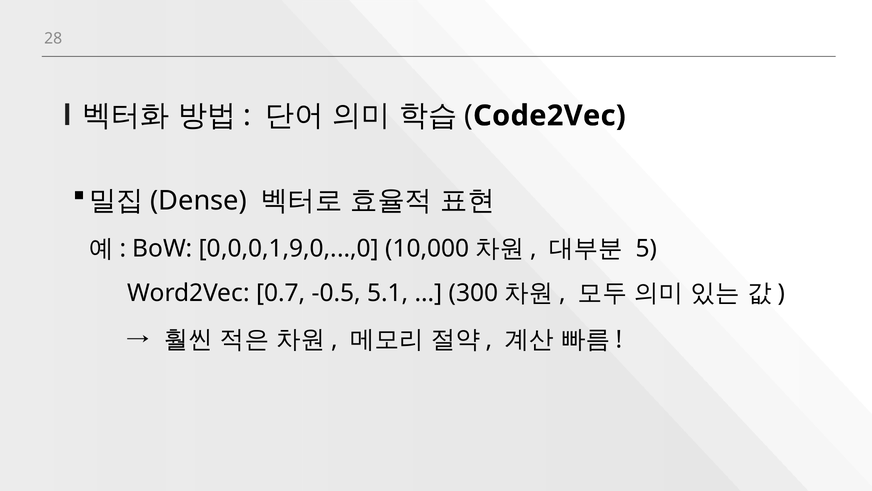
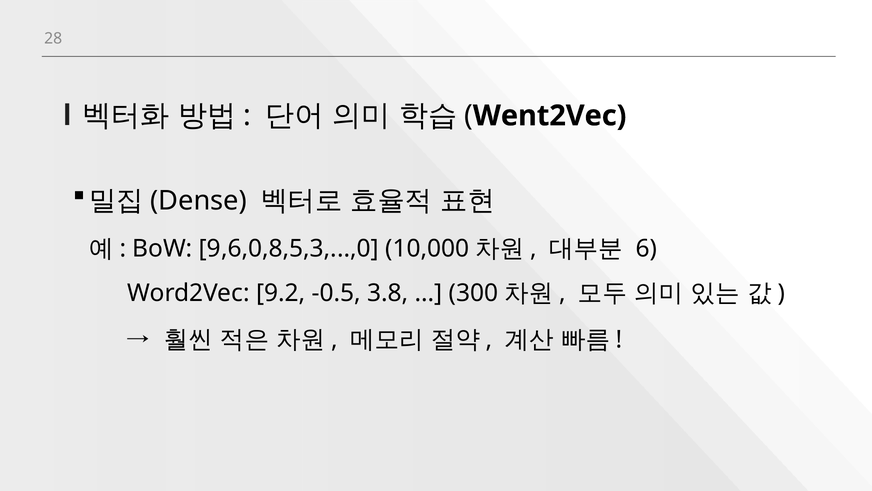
Code2Vec: Code2Vec -> Went2Vec
0,0,0,1,9,0,...,0: 0,0,0,1,9,0,...,0 -> 9,6,0,8,5,3,...,0
5: 5 -> 6
0.7: 0.7 -> 9.2
5.1: 5.1 -> 3.8
